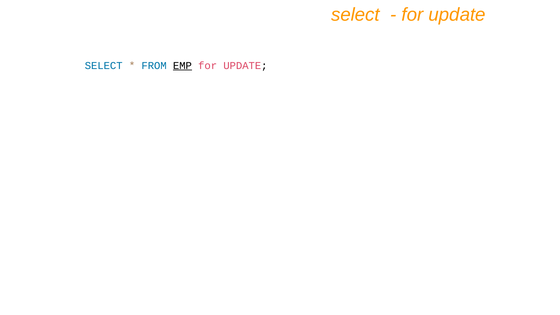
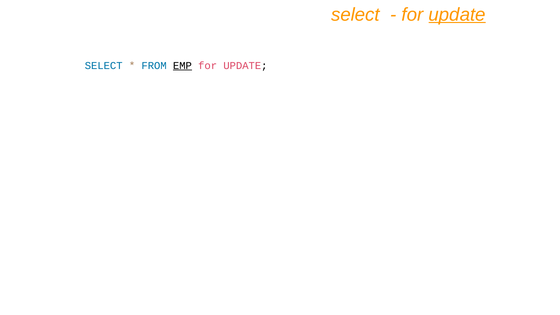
update at (457, 15) underline: none -> present
